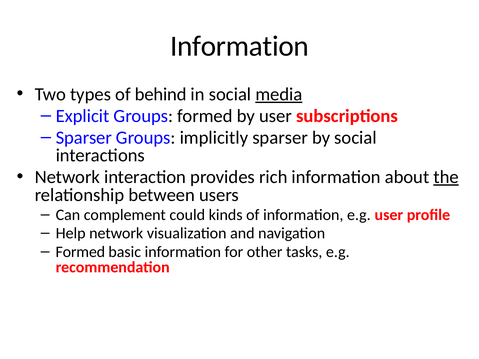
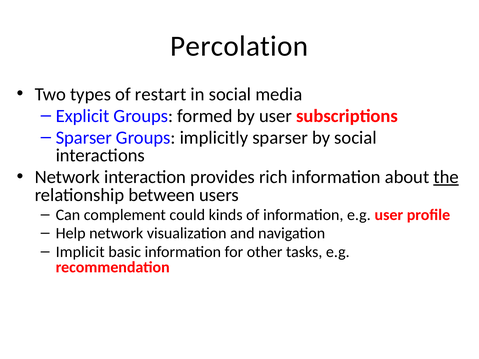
Information at (240, 46): Information -> Percolation
behind: behind -> restart
media underline: present -> none
Formed at (80, 252): Formed -> Implicit
